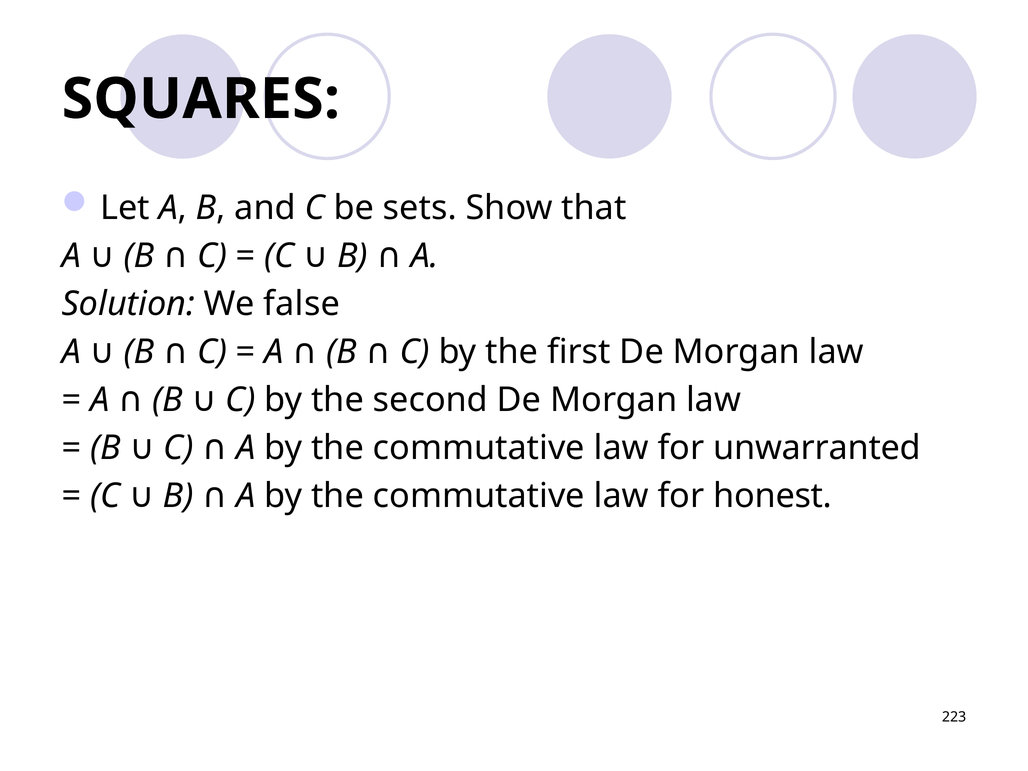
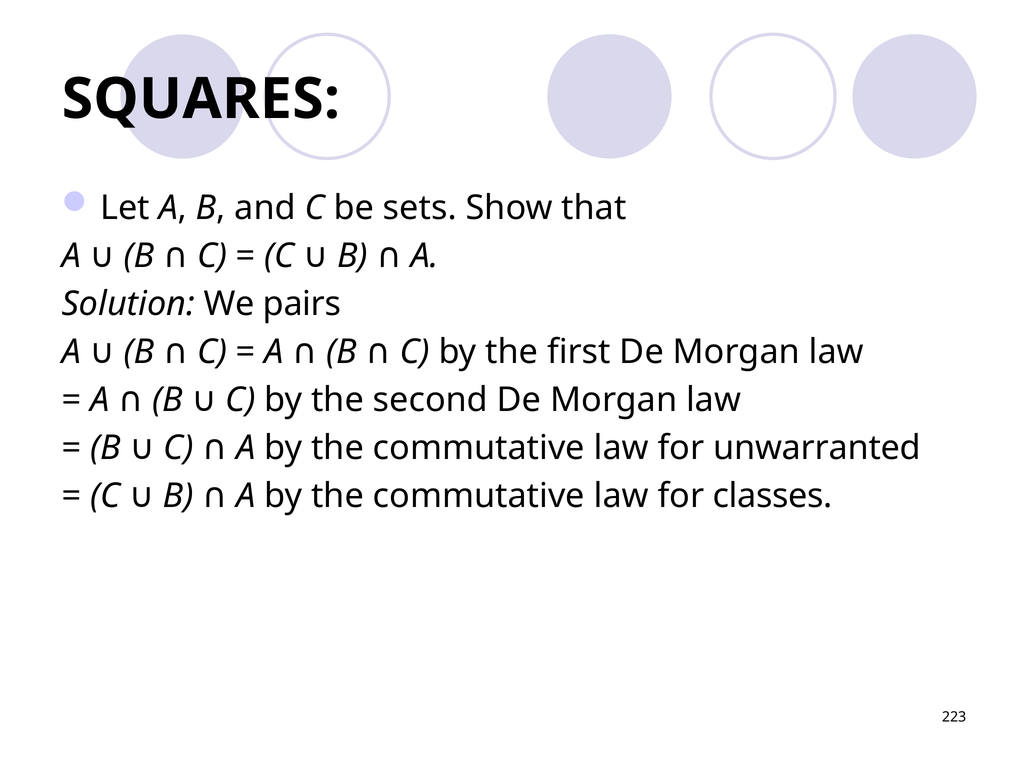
false: false -> pairs
honest: honest -> classes
